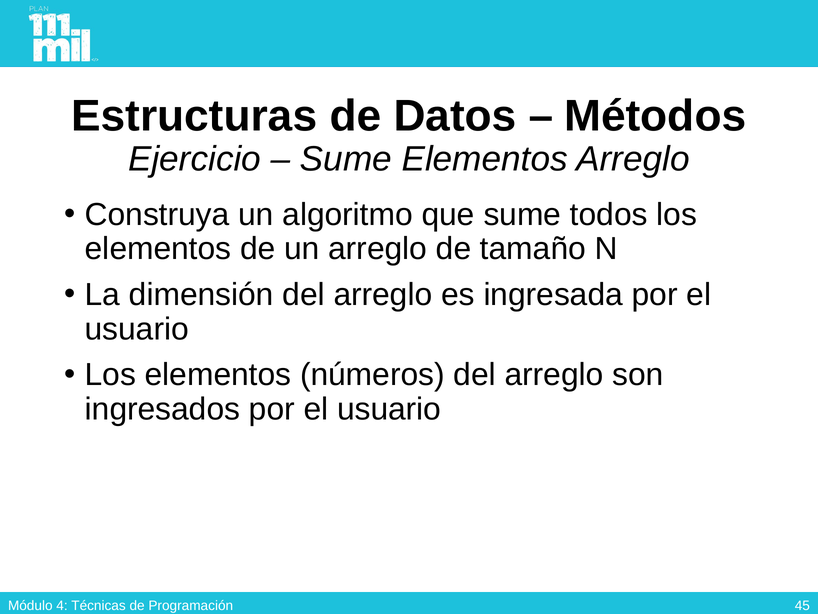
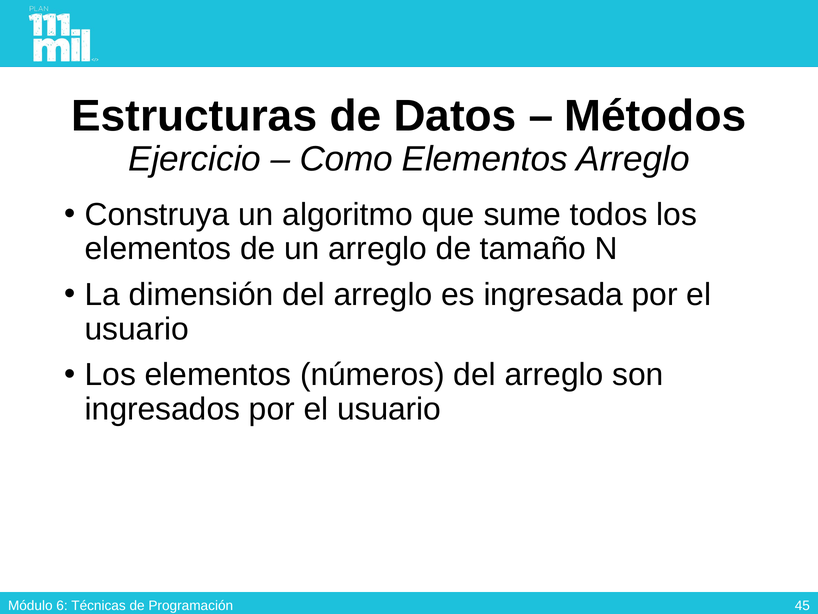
Sume at (346, 159): Sume -> Como
4: 4 -> 6
